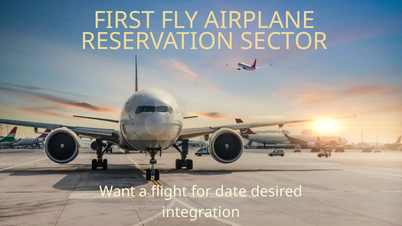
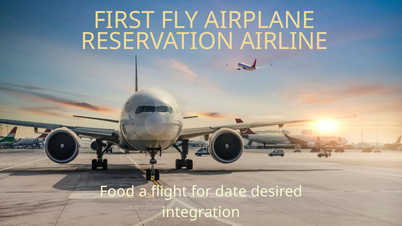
SECTOR: SECTOR -> AIRLINE
Want: Want -> Food
